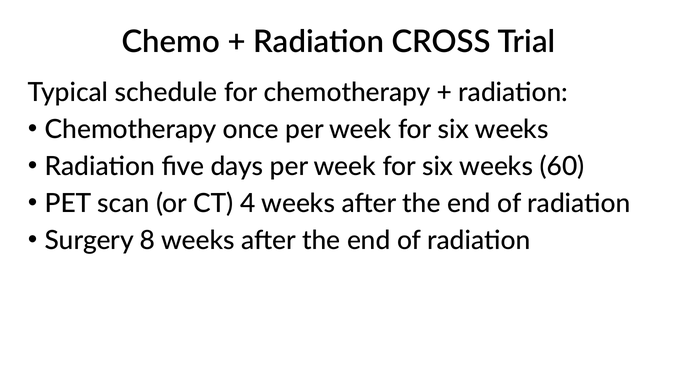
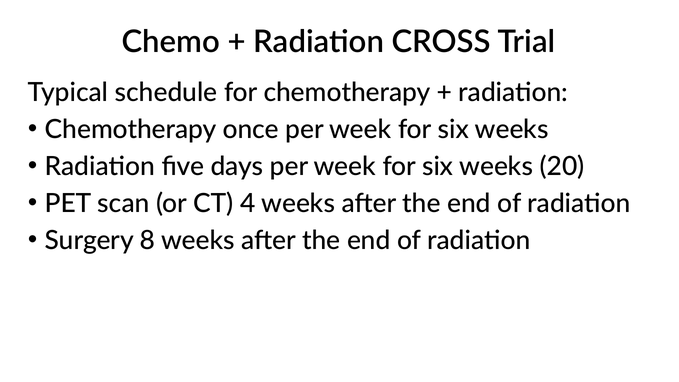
60: 60 -> 20
